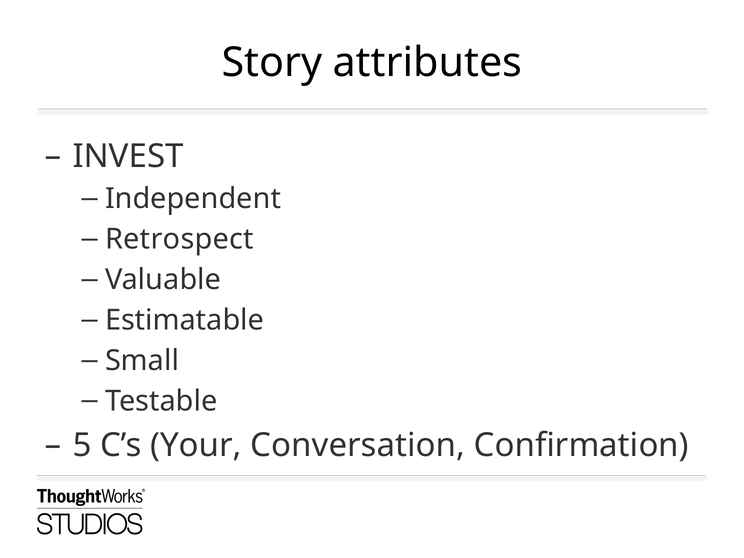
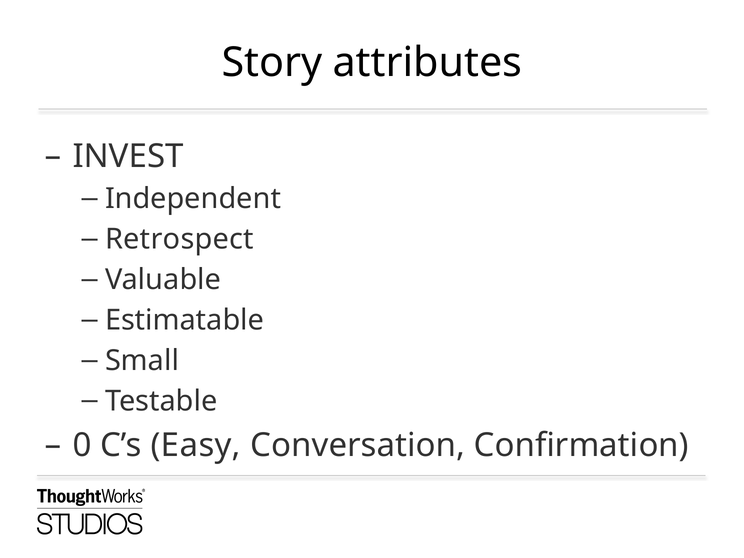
5: 5 -> 0
Your: Your -> Easy
